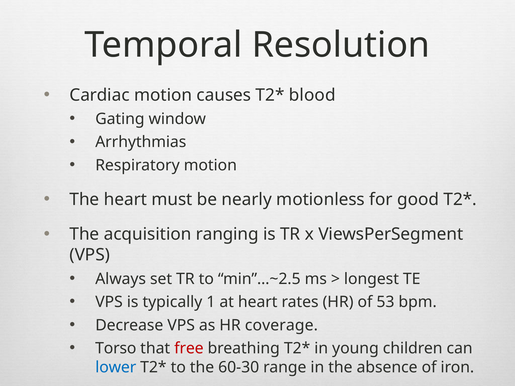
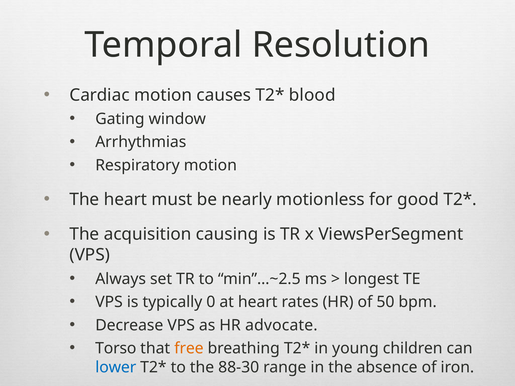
ranging: ranging -> causing
1: 1 -> 0
53: 53 -> 50
coverage: coverage -> advocate
free colour: red -> orange
60-30: 60-30 -> 88-30
